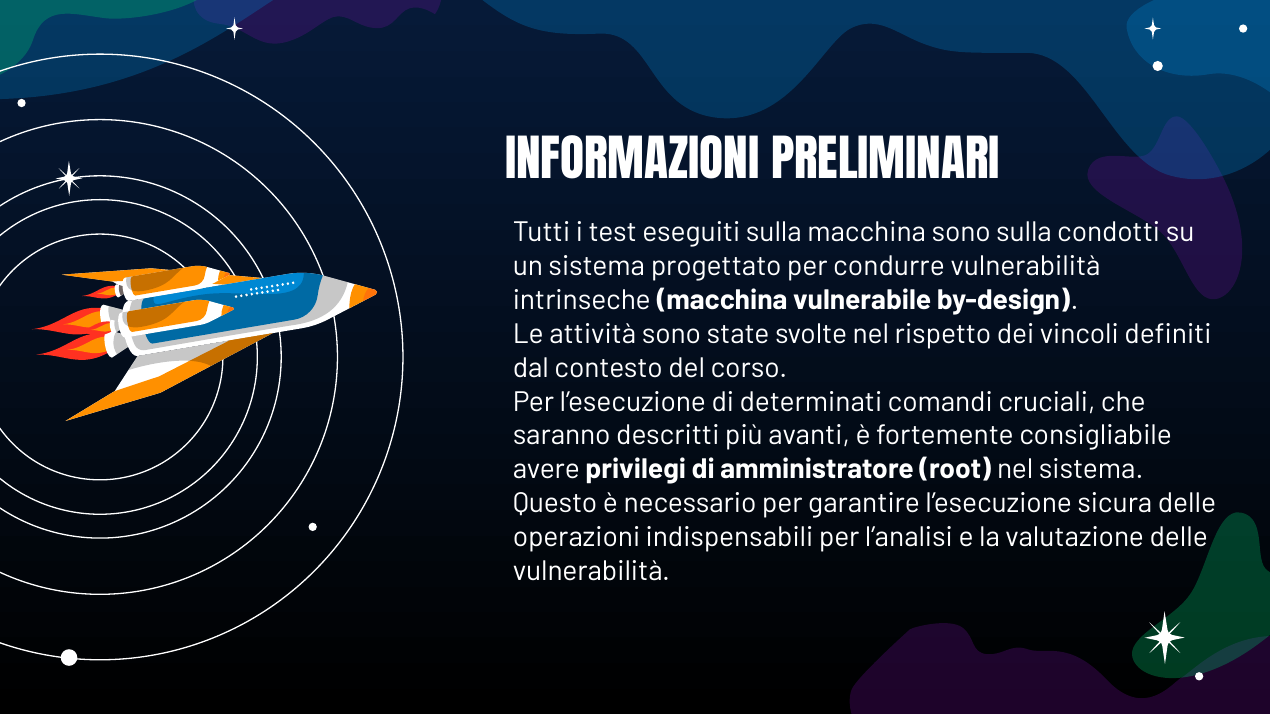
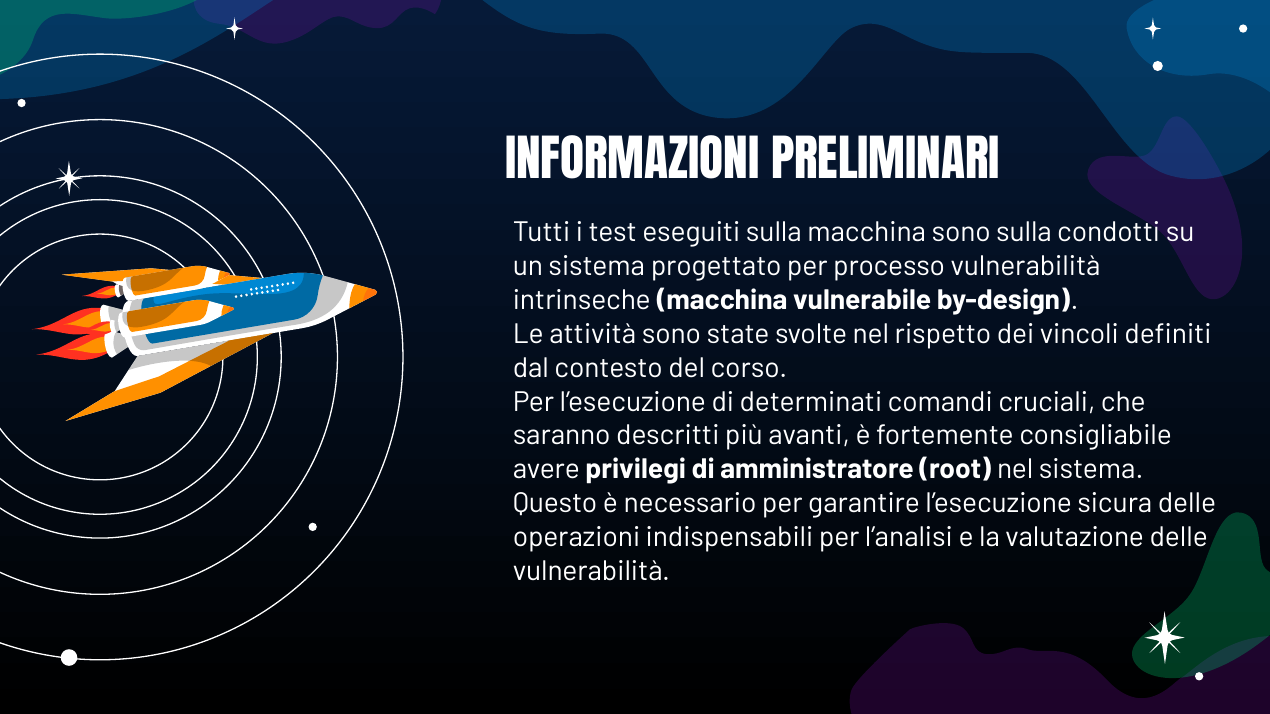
condurre: condurre -> processo
